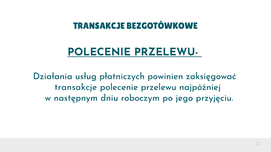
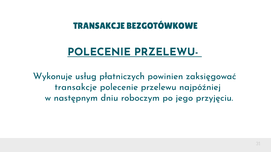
Działania: Działania -> Wykonuje
